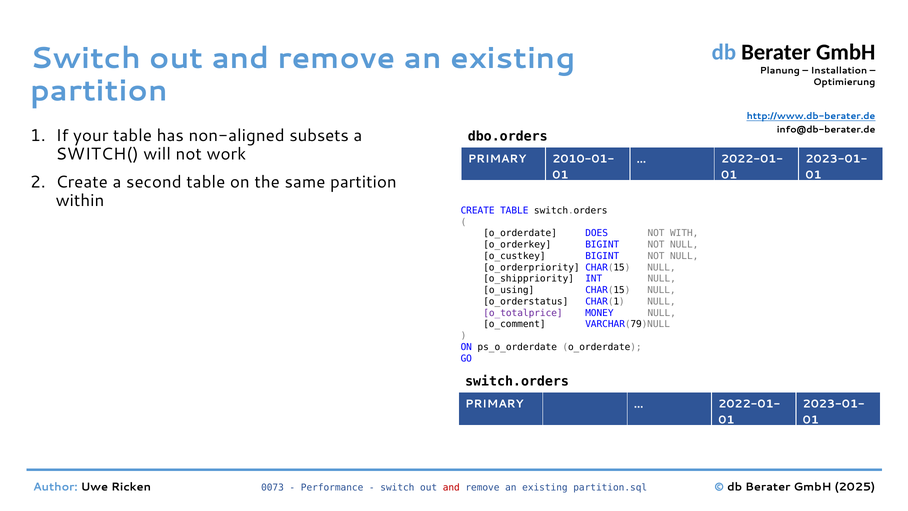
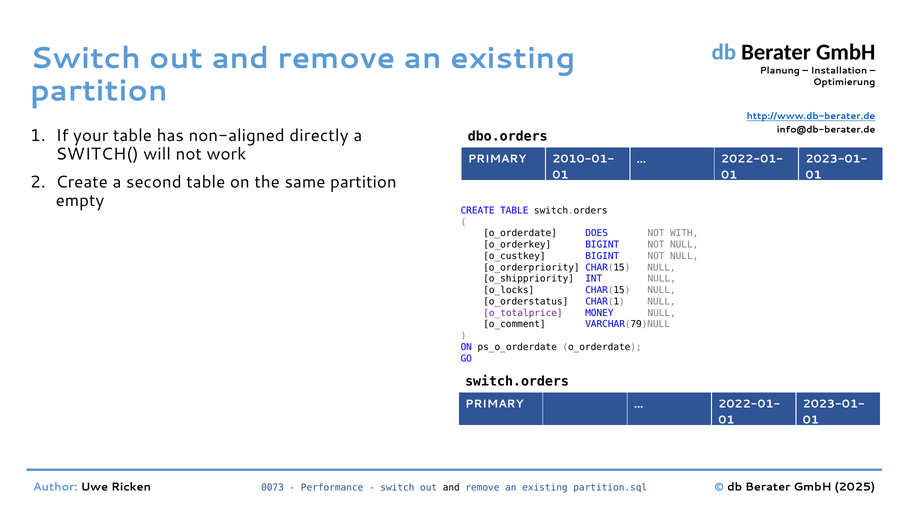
subsets: subsets -> directly
within: within -> empty
o_using: o_using -> o_locks
and at (451, 488) colour: red -> black
